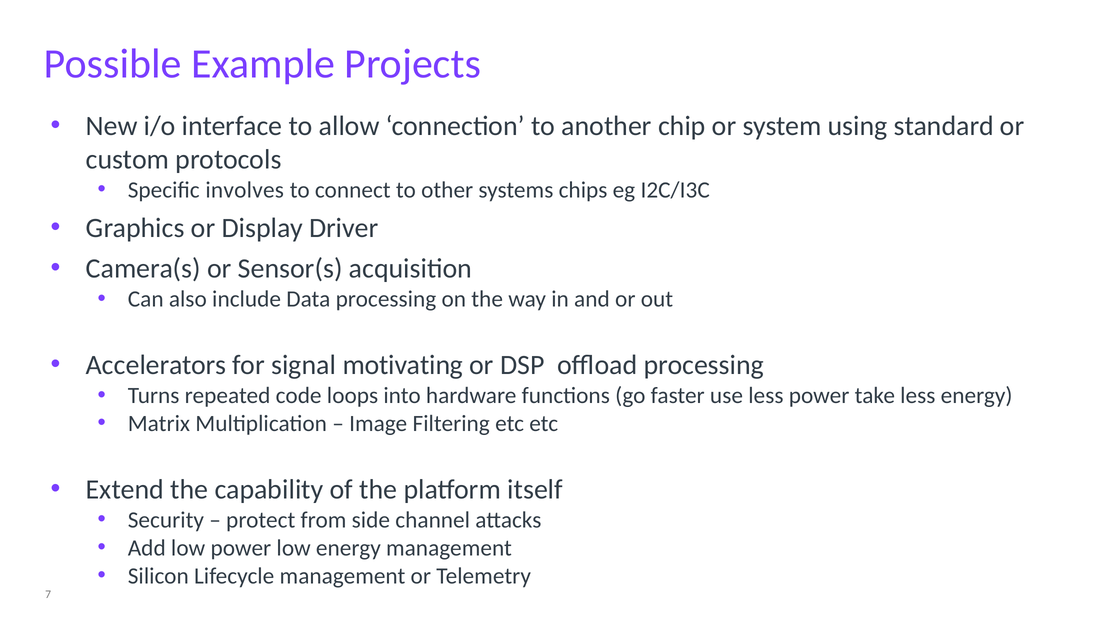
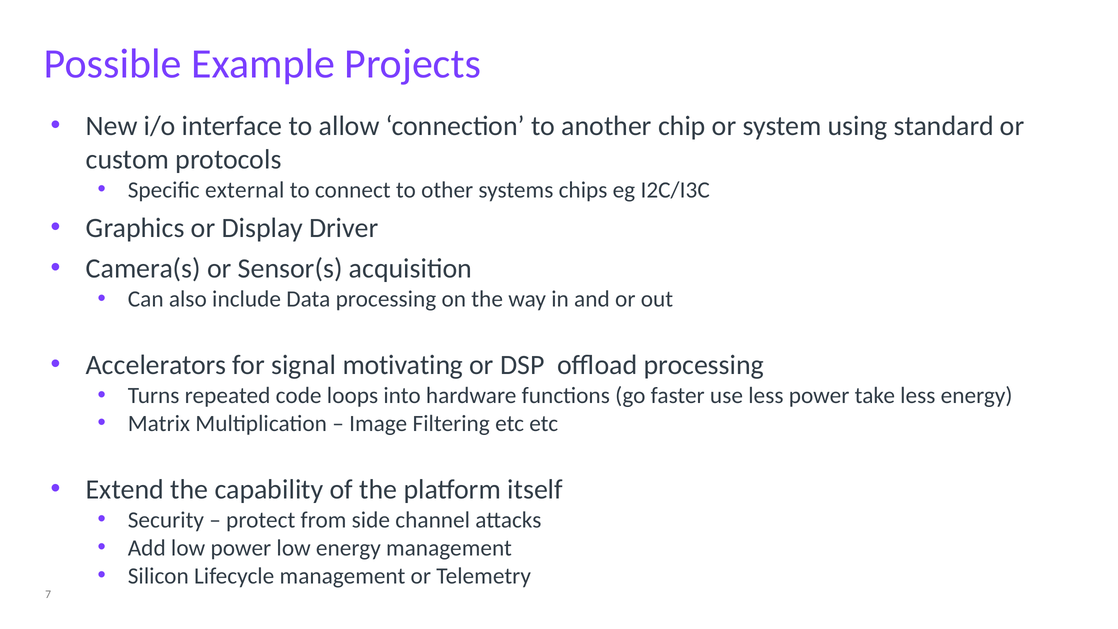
involves: involves -> external
